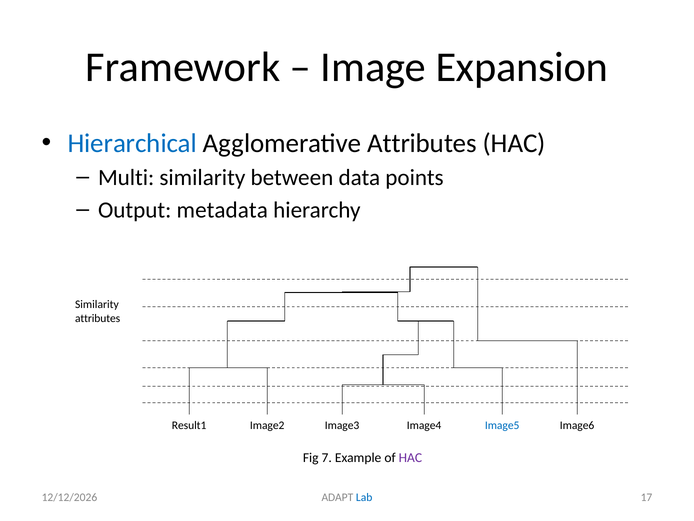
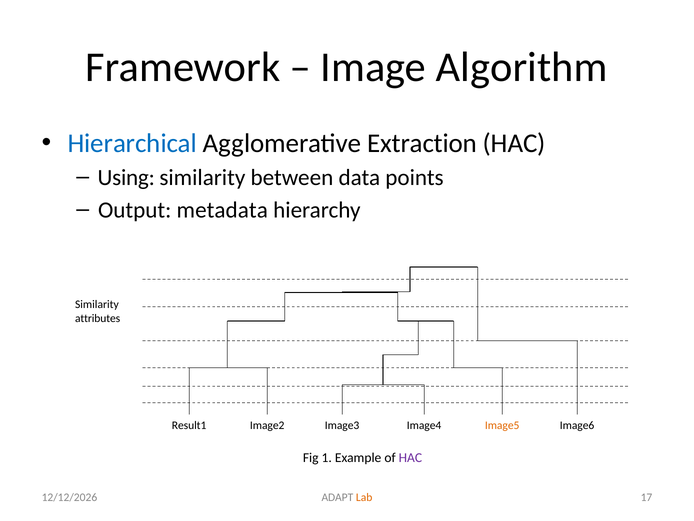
Expansion: Expansion -> Algorithm
Agglomerative Attributes: Attributes -> Extraction
Multi: Multi -> Using
Image5 colour: blue -> orange
7: 7 -> 1
Lab colour: blue -> orange
